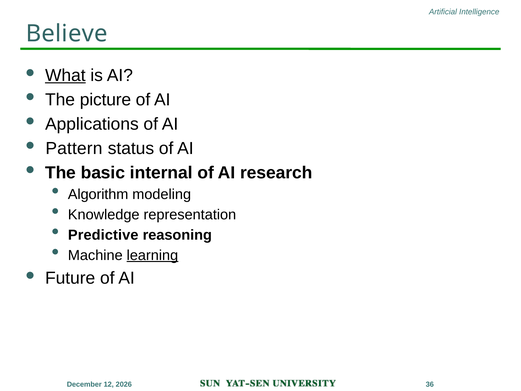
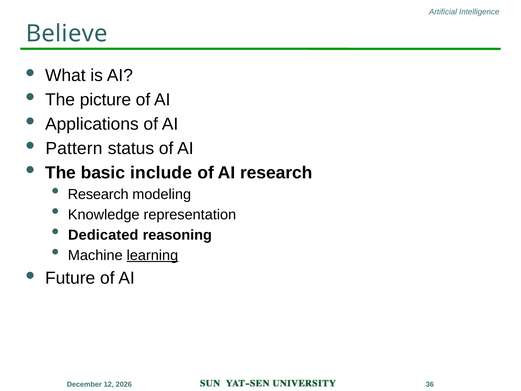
What underline: present -> none
internal: internal -> include
Algorithm at (98, 194): Algorithm -> Research
Predictive: Predictive -> Dedicated
